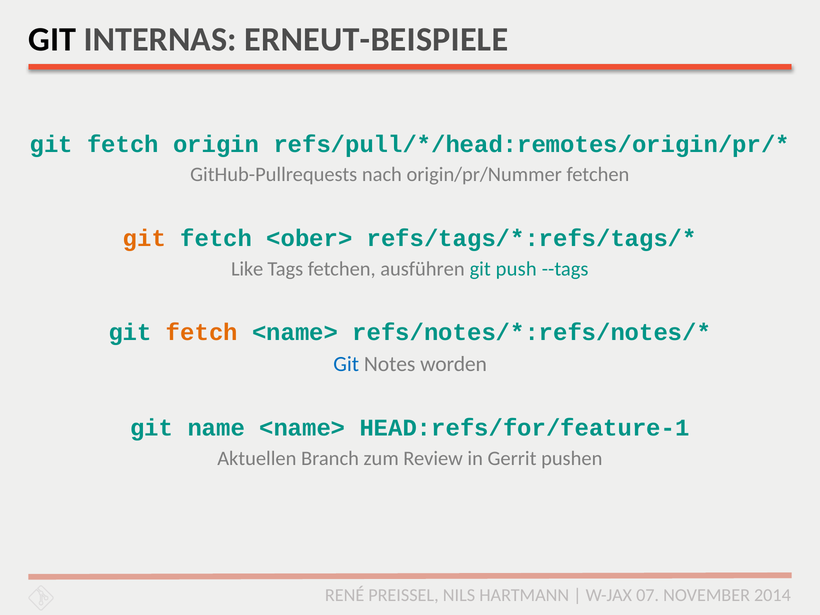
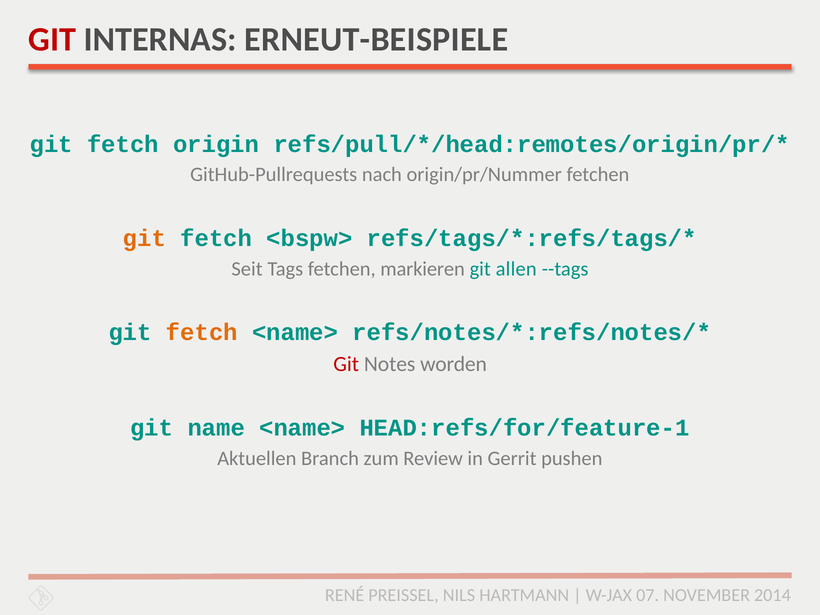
GIT at (52, 40) colour: black -> red
<ober>: <ober> -> <bspw>
Like: Like -> Seit
ausführen: ausführen -> markieren
push: push -> allen
Git at (346, 364) colour: blue -> red
